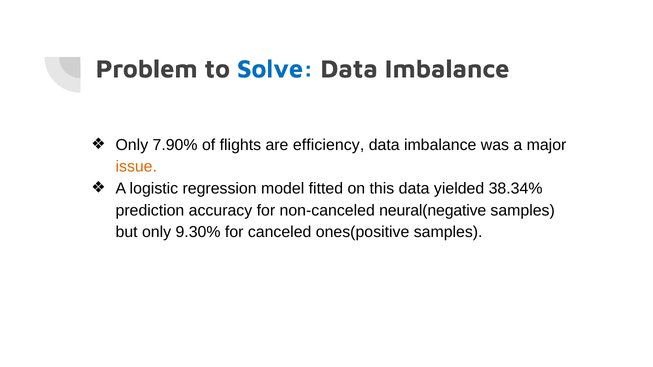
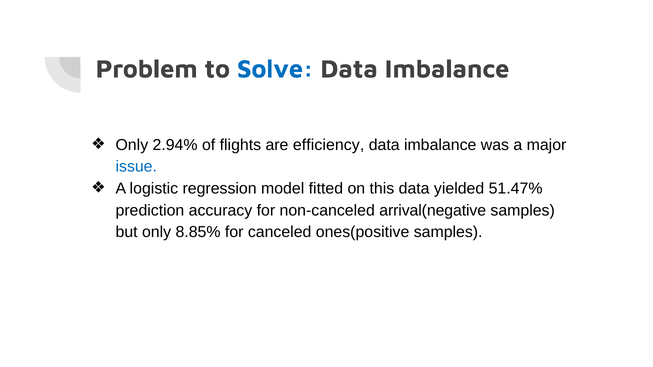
7.90%: 7.90% -> 2.94%
issue colour: orange -> blue
38.34%: 38.34% -> 51.47%
neural(negative: neural(negative -> arrival(negative
9.30%: 9.30% -> 8.85%
